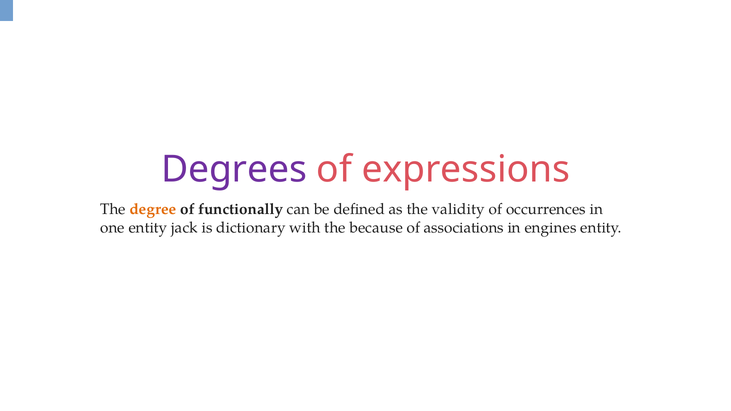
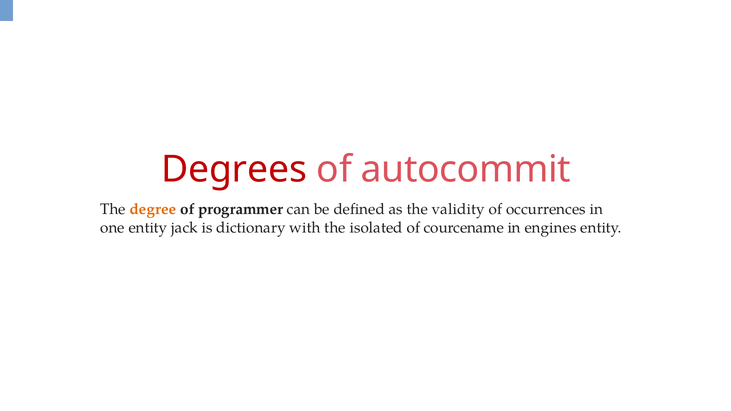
Degrees colour: purple -> red
expressions: expressions -> autocommit
functionally: functionally -> programmer
because: because -> isolated
associations: associations -> courcename
